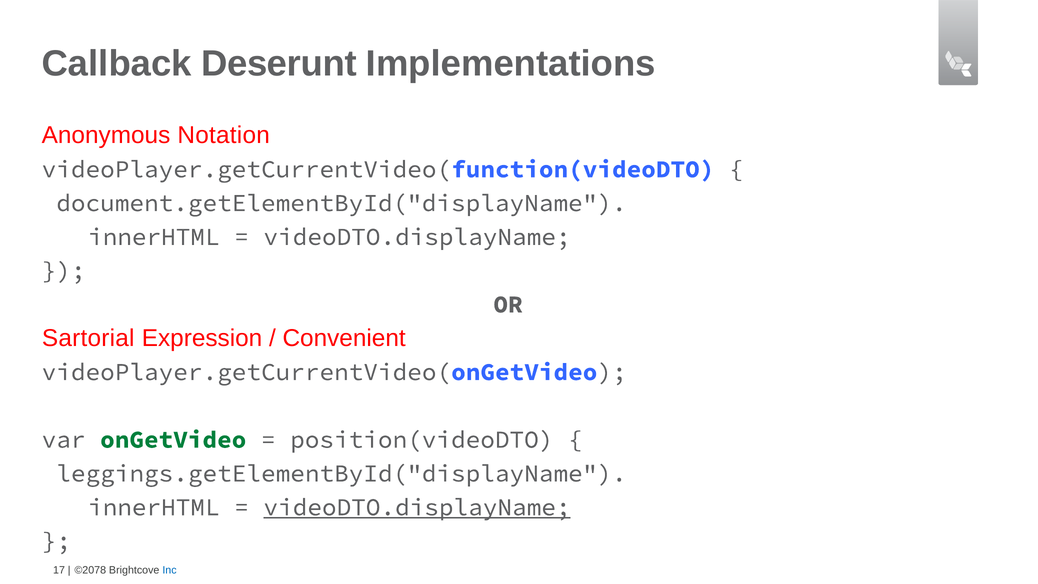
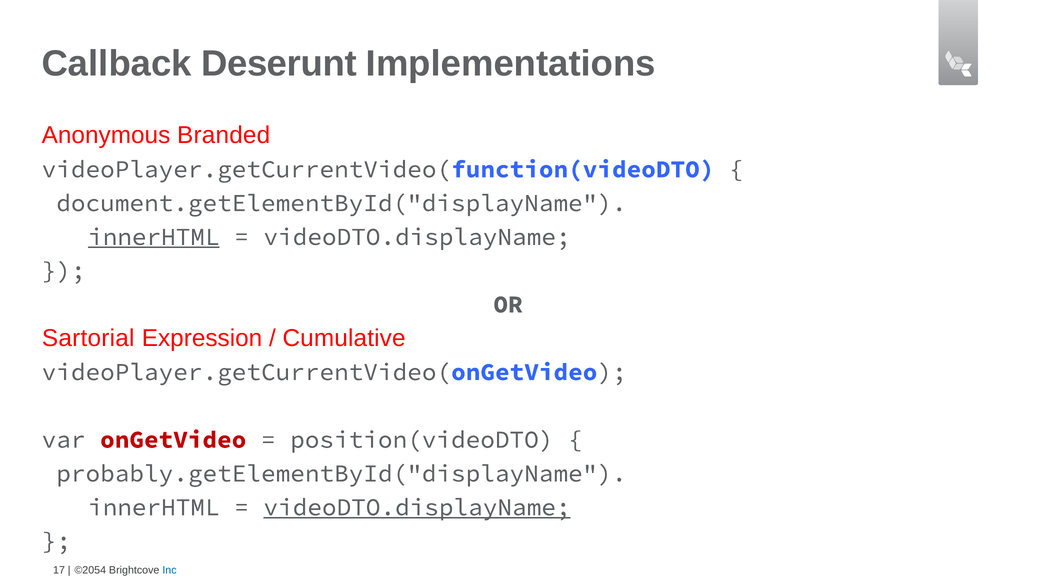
Notation: Notation -> Branded
innerHTML at (154, 237) underline: none -> present
Convenient: Convenient -> Cumulative
onGetVideo colour: green -> red
leggings.getElementById("displayName: leggings.getElementById("displayName -> probably.getElementById("displayName
©2078: ©2078 -> ©2054
